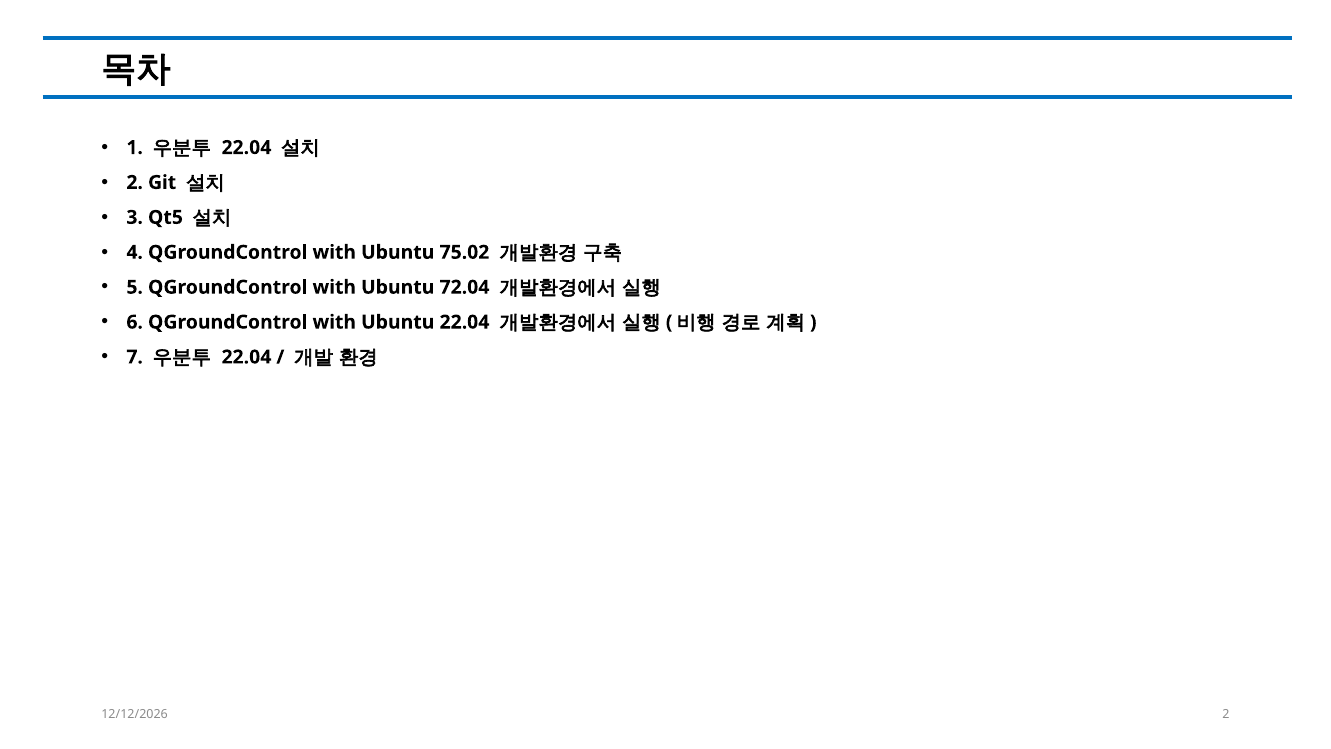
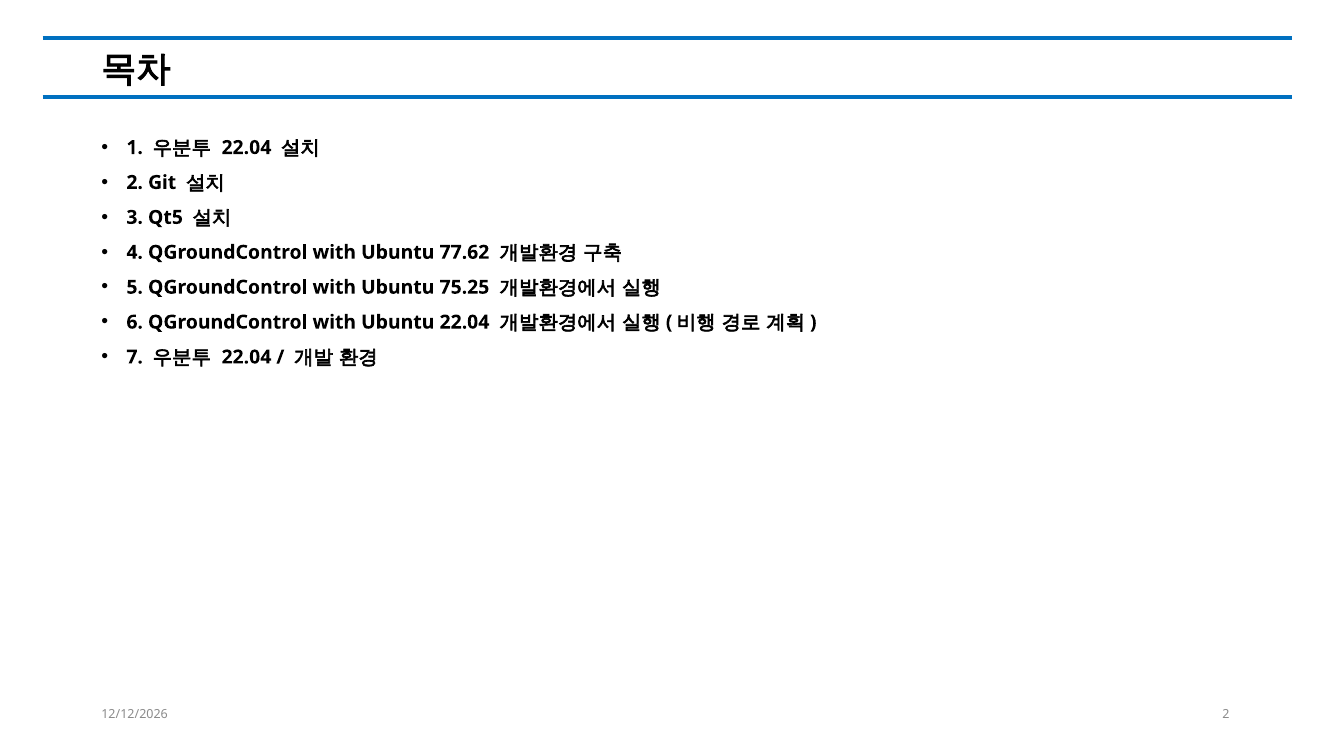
75.02: 75.02 -> 77.62
72.04: 72.04 -> 75.25
